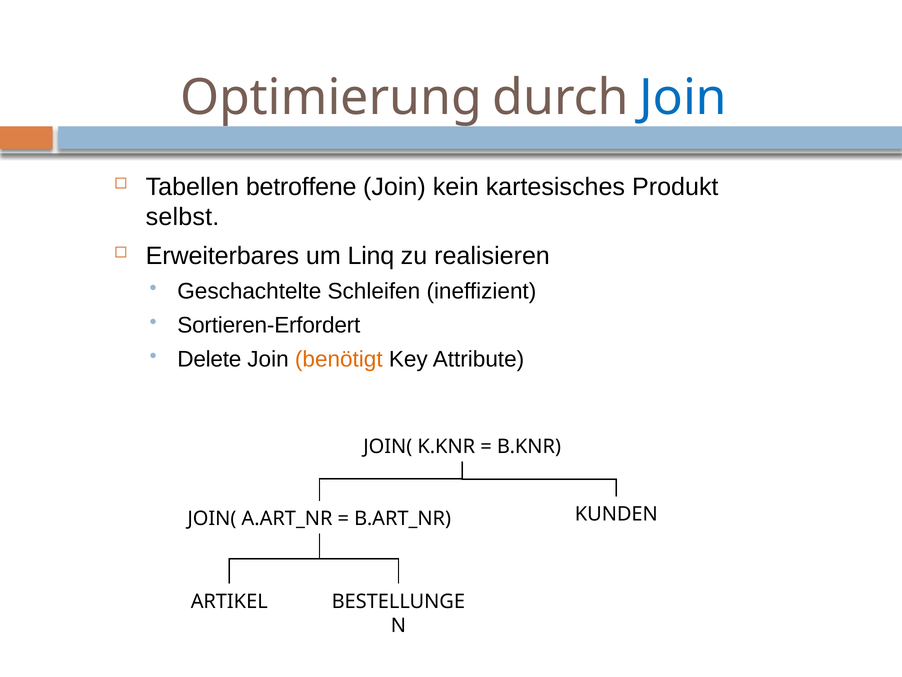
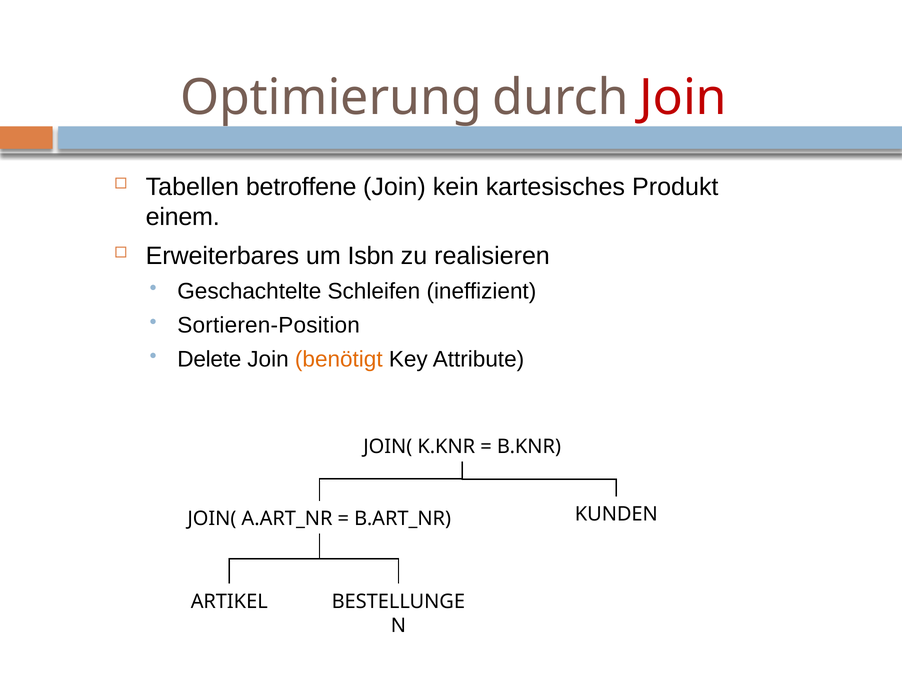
Join at (683, 97) colour: blue -> red
selbst: selbst -> einem
Linq: Linq -> Isbn
Sortieren-Erfordert: Sortieren-Erfordert -> Sortieren-Position
